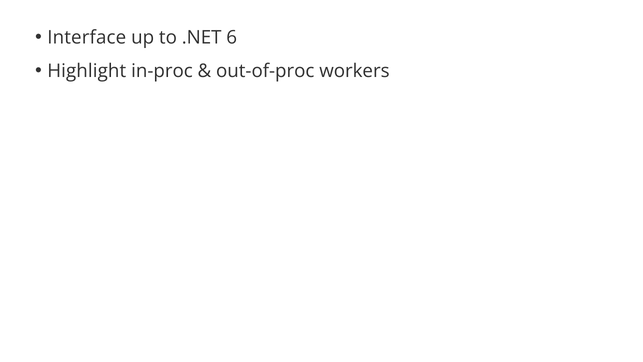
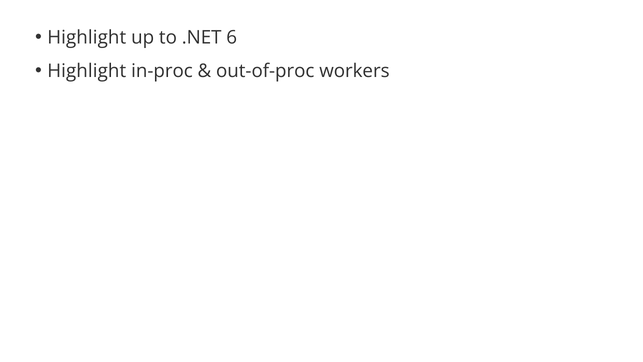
Interface at (87, 38): Interface -> Highlight
